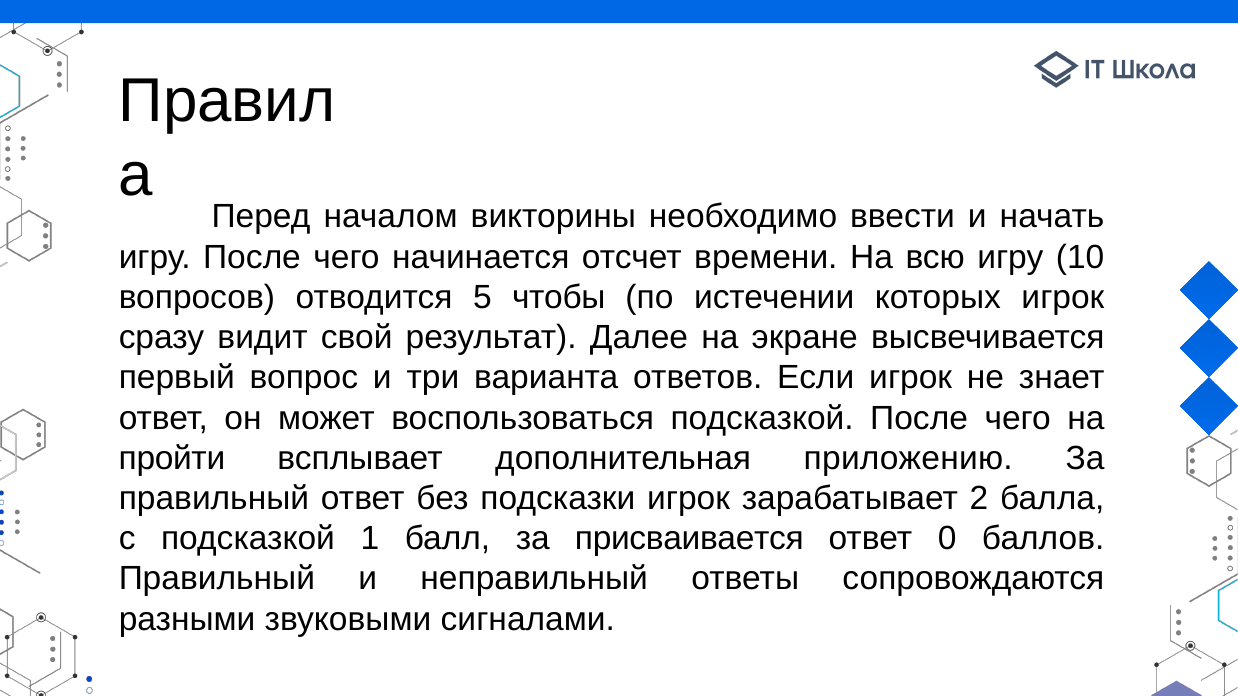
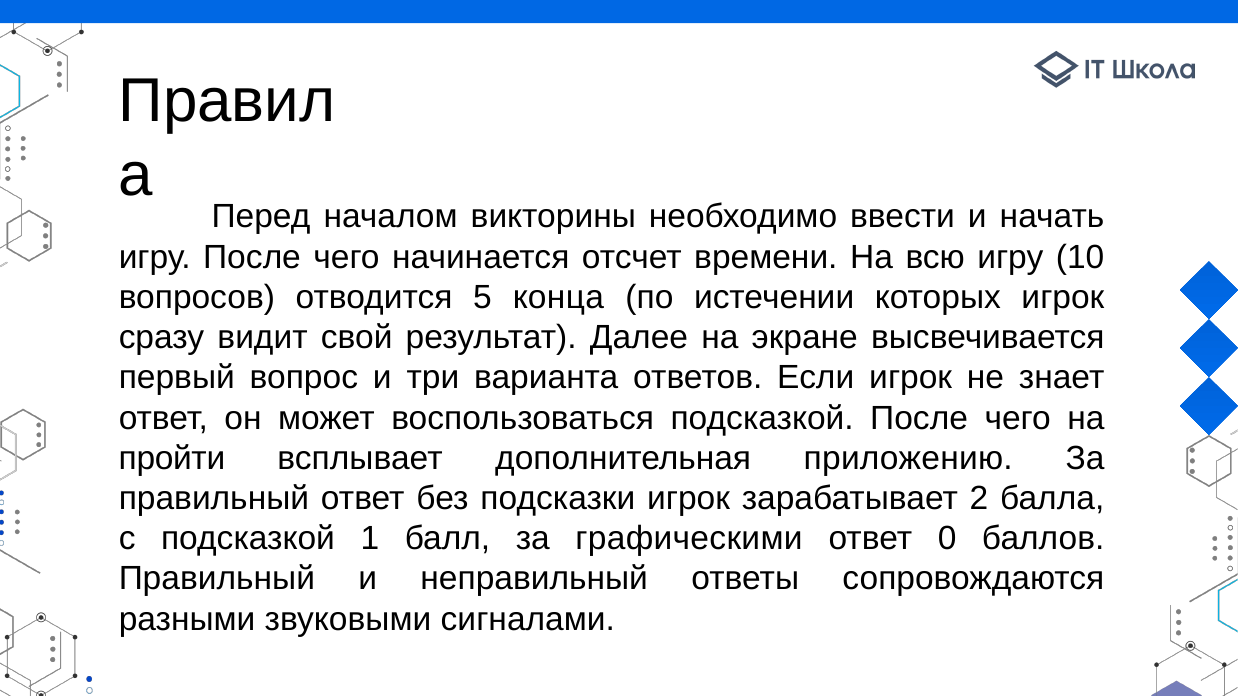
чтобы: чтобы -> конца
присваивается: присваивается -> графическими
